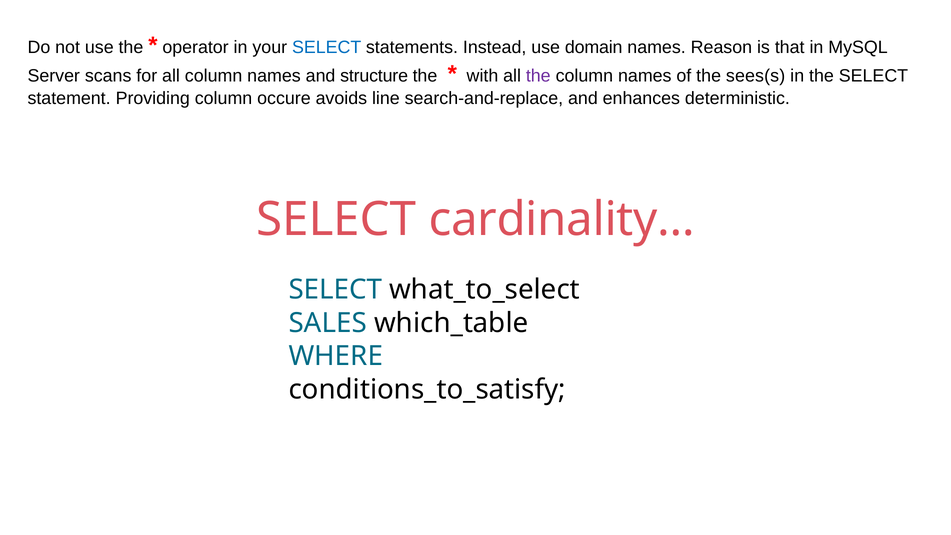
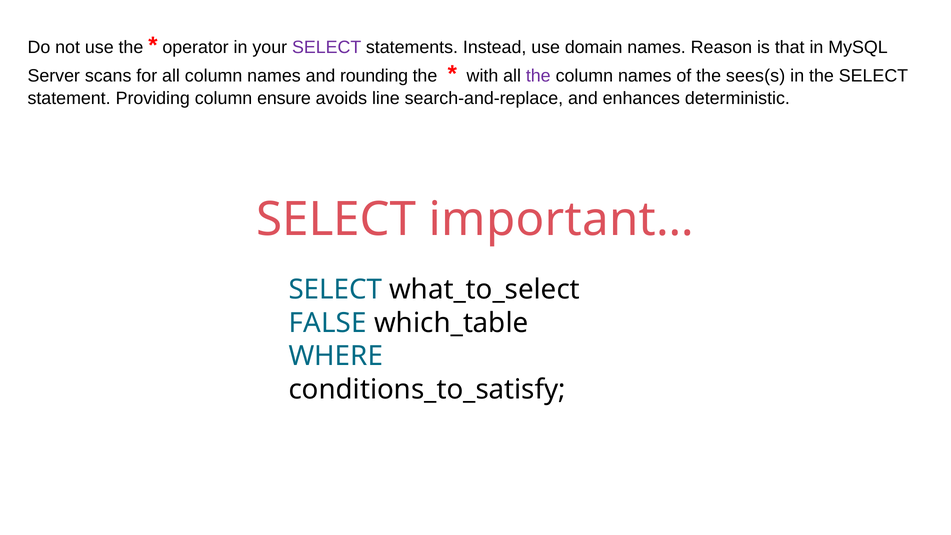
SELECT at (327, 47) colour: blue -> purple
structure: structure -> rounding
occure: occure -> ensure
cardinality…: cardinality… -> important…
SALES: SALES -> FALSE
